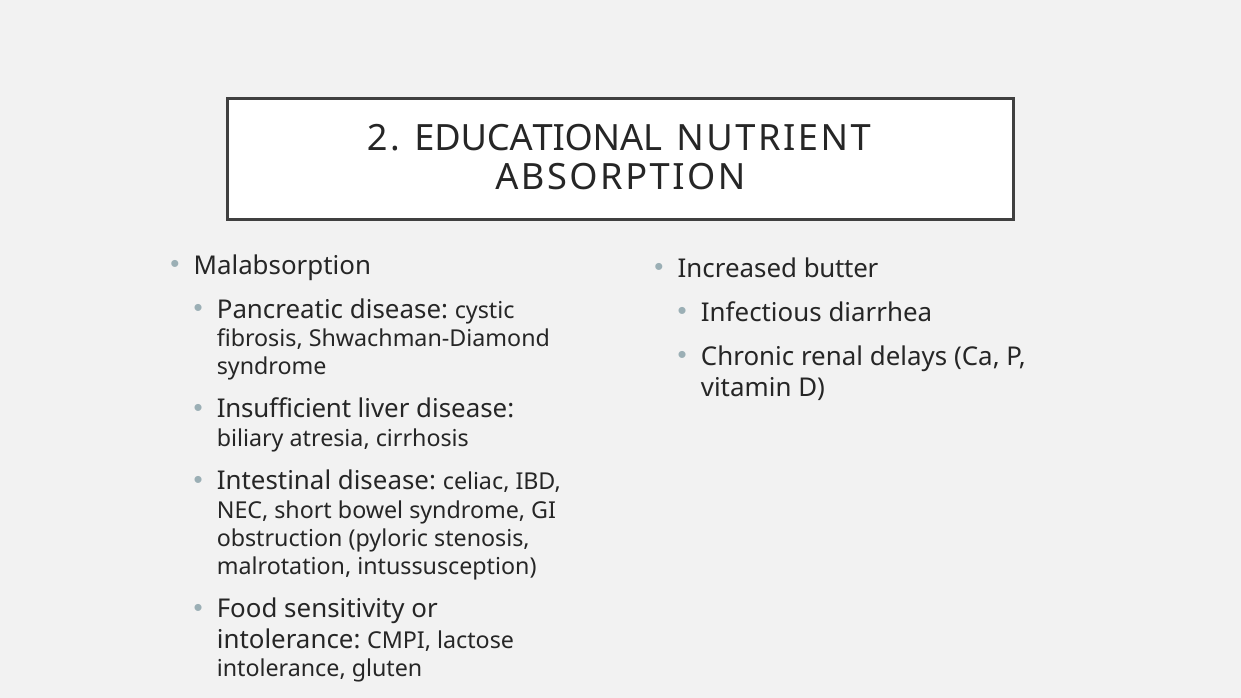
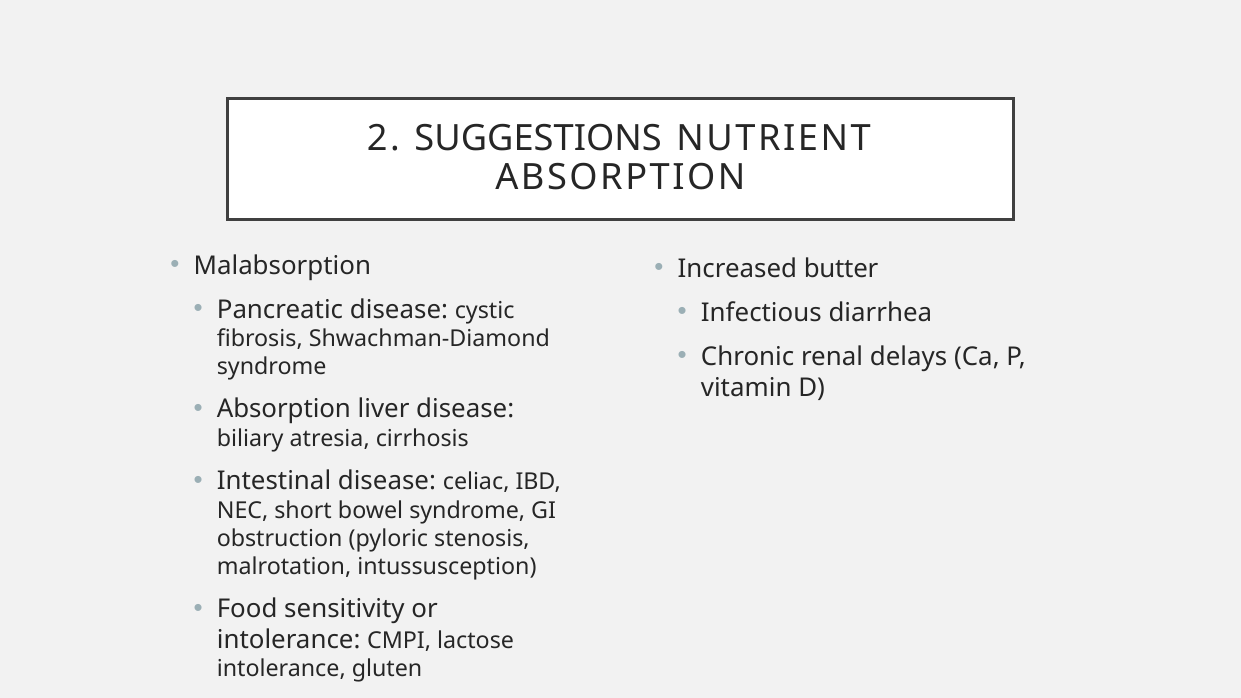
EDUCATIONAL: EDUCATIONAL -> SUGGESTIONS
Insufficient at (284, 409): Insufficient -> Absorption
